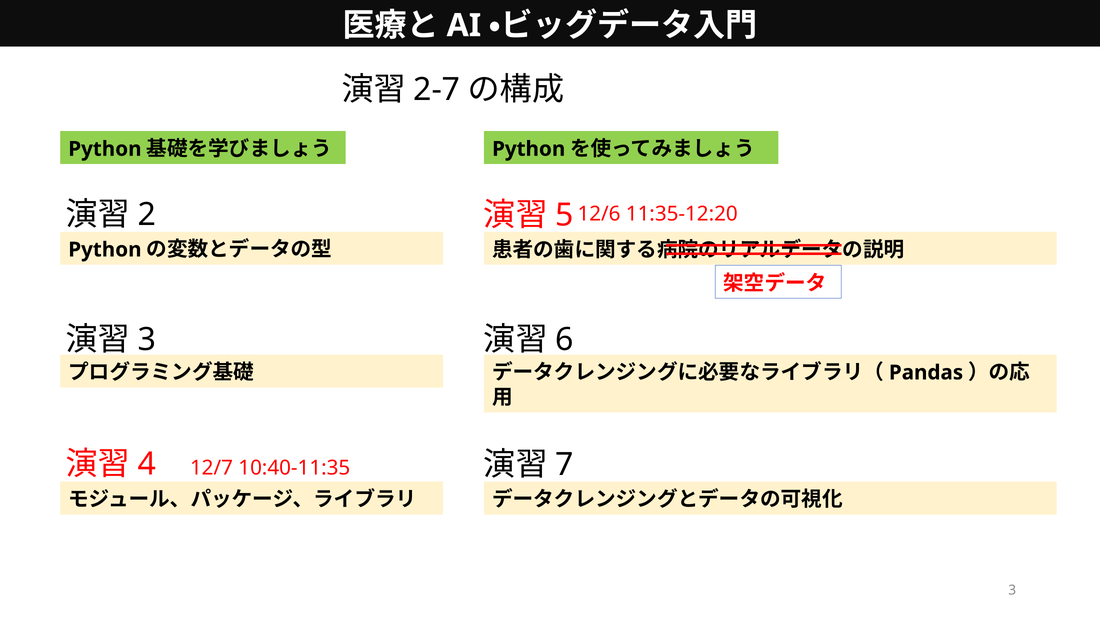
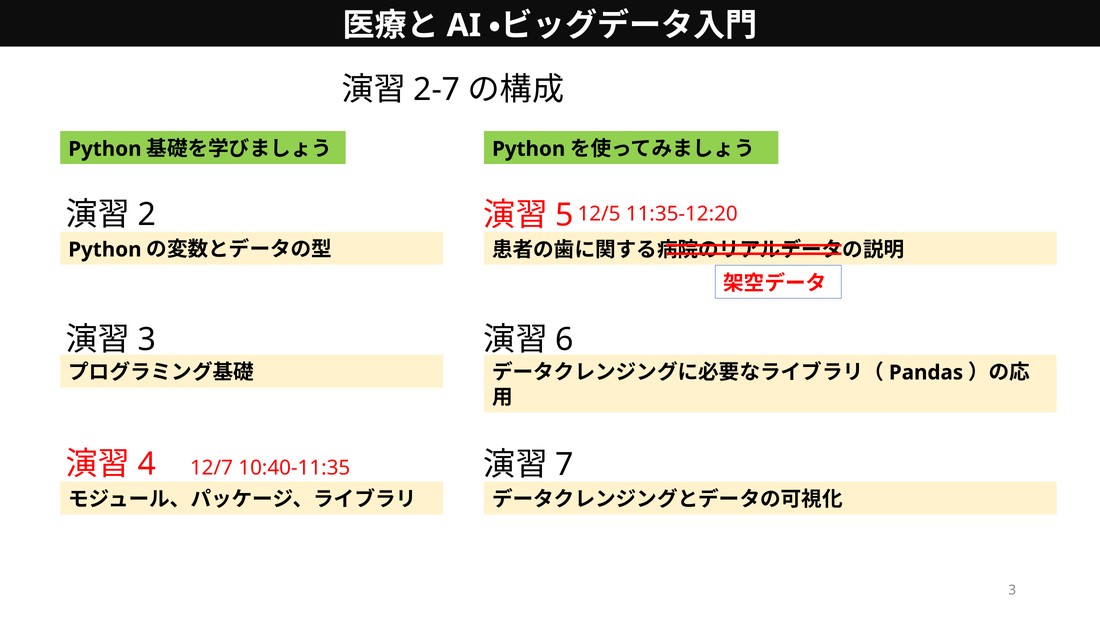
12/6: 12/6 -> 12/5
